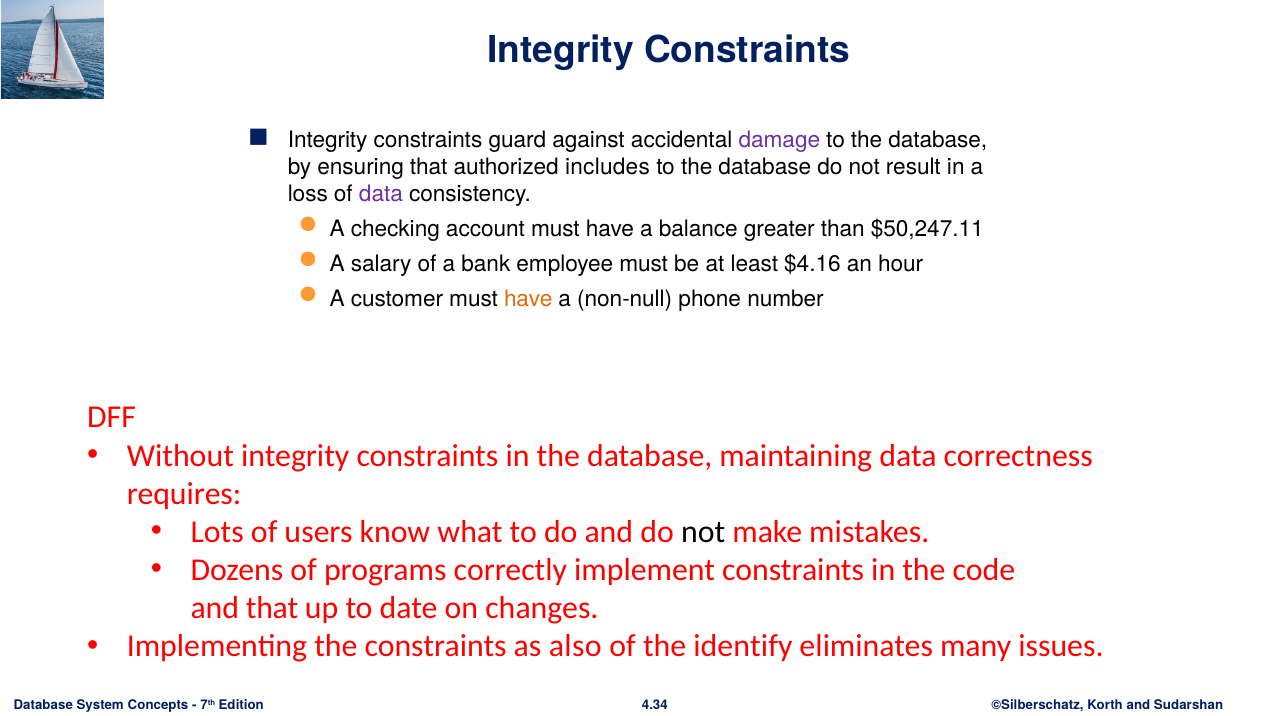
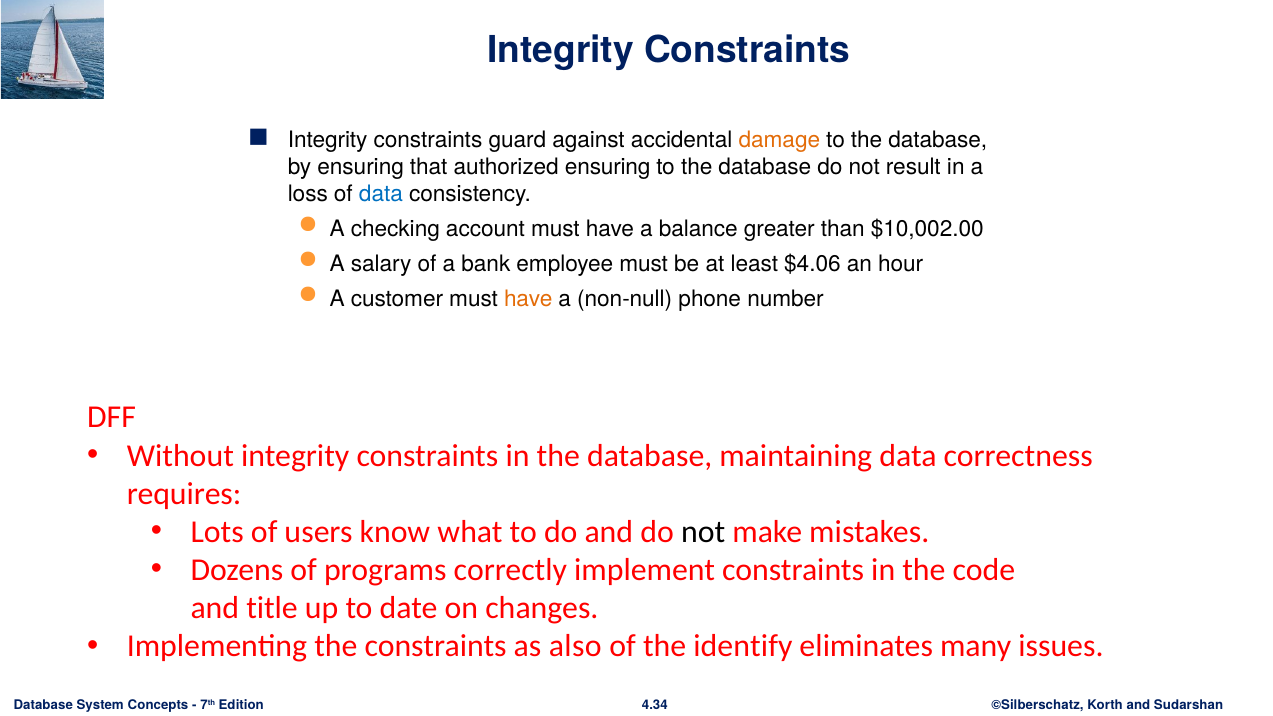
damage colour: purple -> orange
authorized includes: includes -> ensuring
data at (381, 194) colour: purple -> blue
$50,247.11: $50,247.11 -> $10,002.00
$4.16: $4.16 -> $4.06
and that: that -> title
